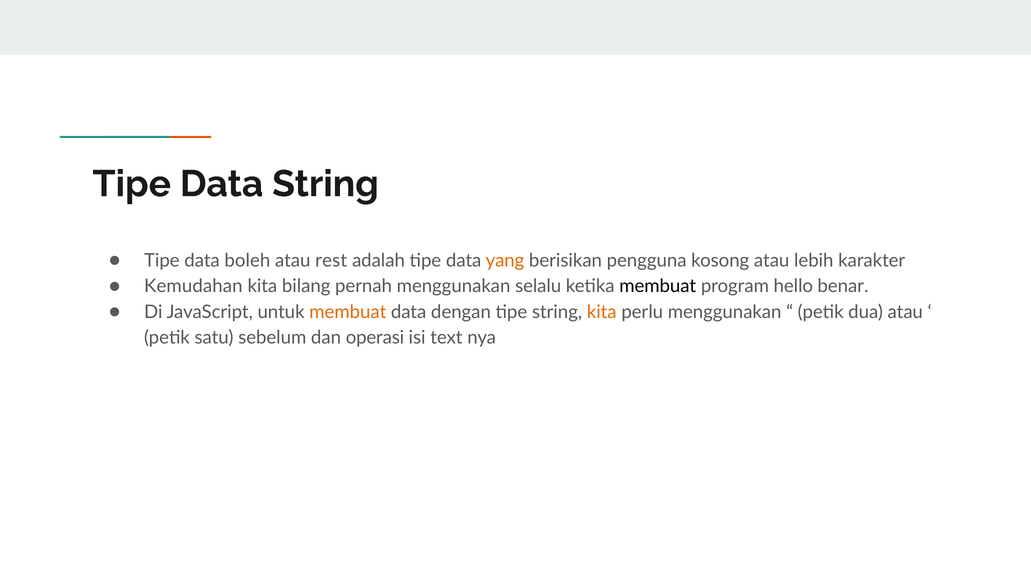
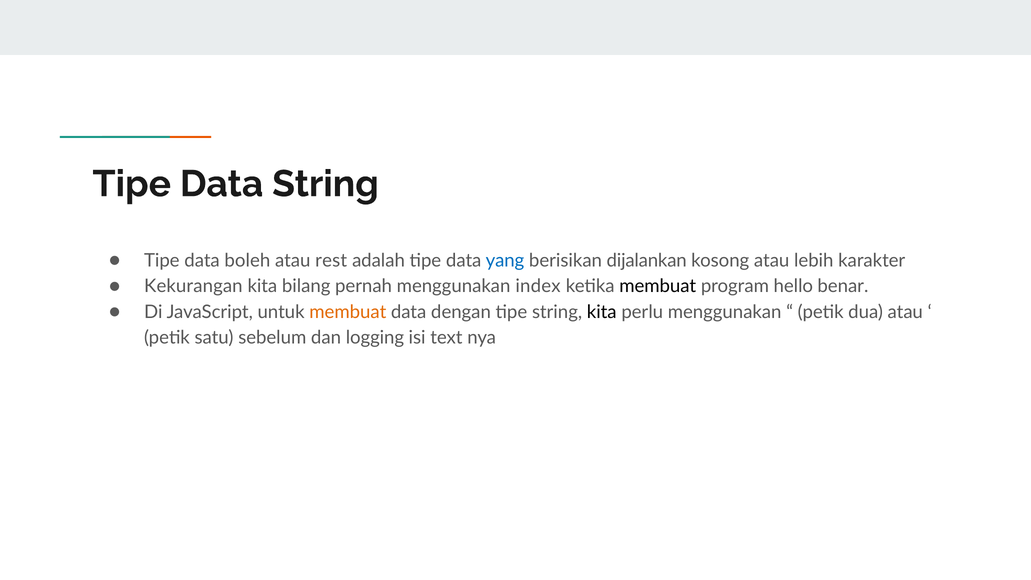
yang colour: orange -> blue
pengguna: pengguna -> dijalankan
Kemudahan: Kemudahan -> Kekurangan
selalu: selalu -> index
kita at (602, 312) colour: orange -> black
operasi: operasi -> logging
